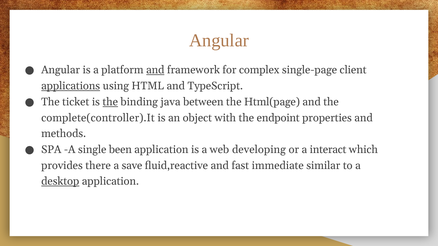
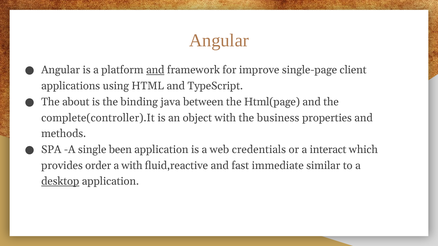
complex: complex -> improve
applications underline: present -> none
ticket: ticket -> about
the at (110, 102) underline: present -> none
endpoint: endpoint -> business
developing: developing -> credentials
there: there -> order
a save: save -> with
